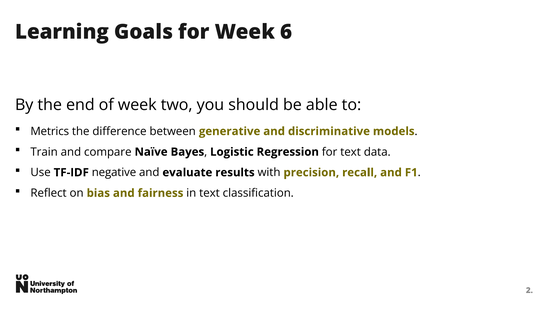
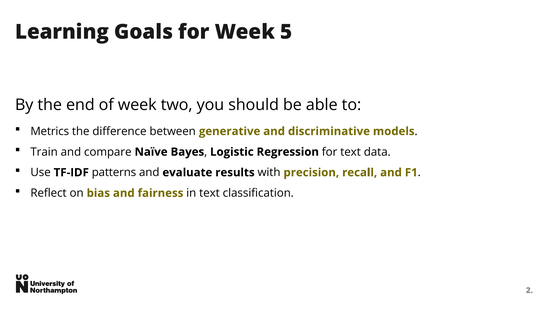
6: 6 -> 5
negative: negative -> patterns
